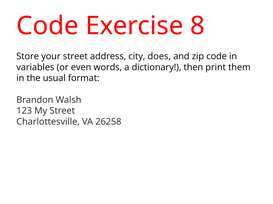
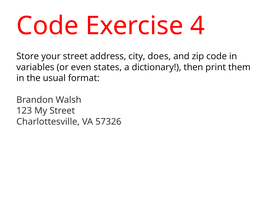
8: 8 -> 4
words: words -> states
26258: 26258 -> 57326
